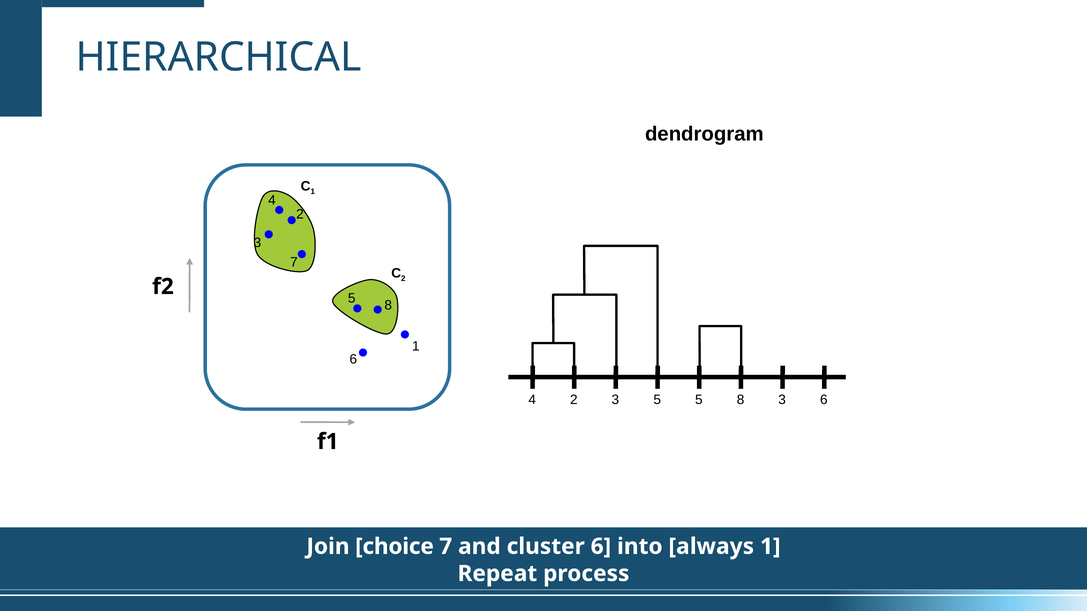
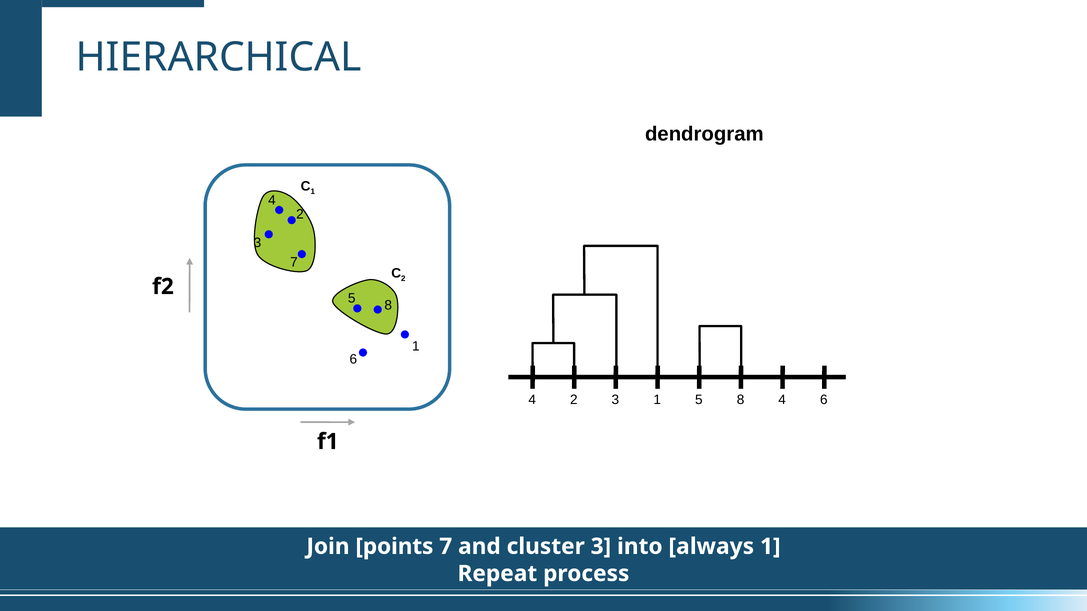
2 3 5: 5 -> 1
8 3: 3 -> 4
choice: choice -> points
cluster 6: 6 -> 3
